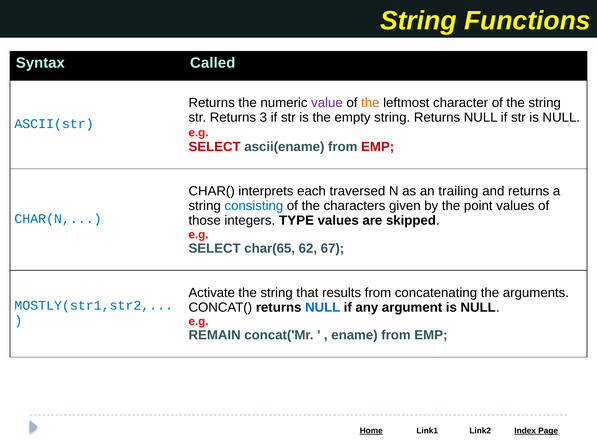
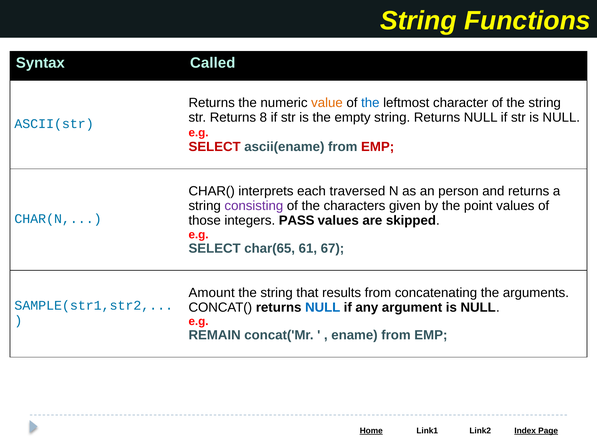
value colour: purple -> orange
the at (370, 103) colour: orange -> blue
3: 3 -> 8
trailing: trailing -> person
consisting colour: blue -> purple
TYPE: TYPE -> PASS
62: 62 -> 61
Activate: Activate -> Amount
MOSTLY(str1,str2: MOSTLY(str1,str2 -> SAMPLE(str1,str2
